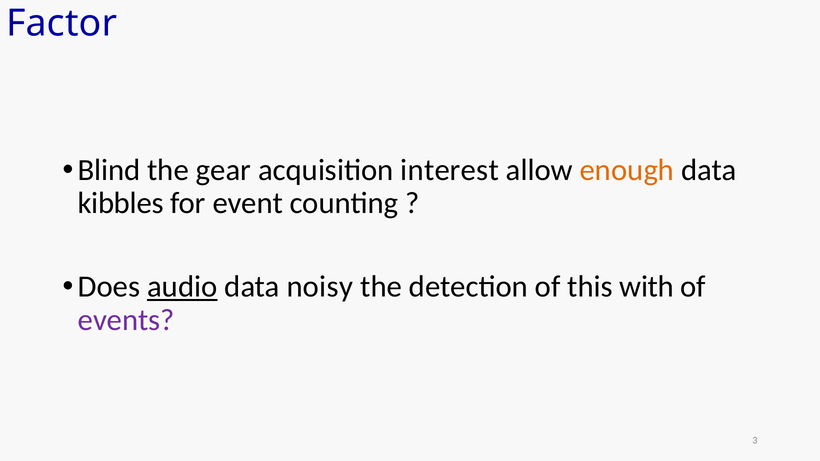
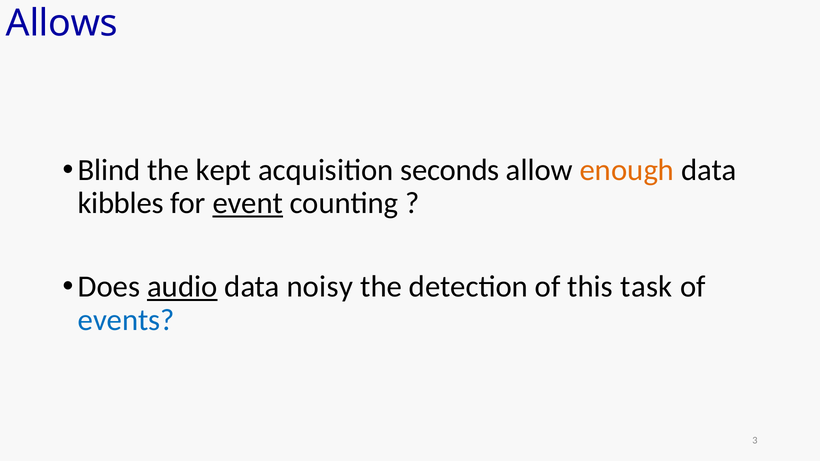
Factor: Factor -> Allows
gear: gear -> kept
interest: interest -> seconds
event underline: none -> present
with: with -> task
events colour: purple -> blue
